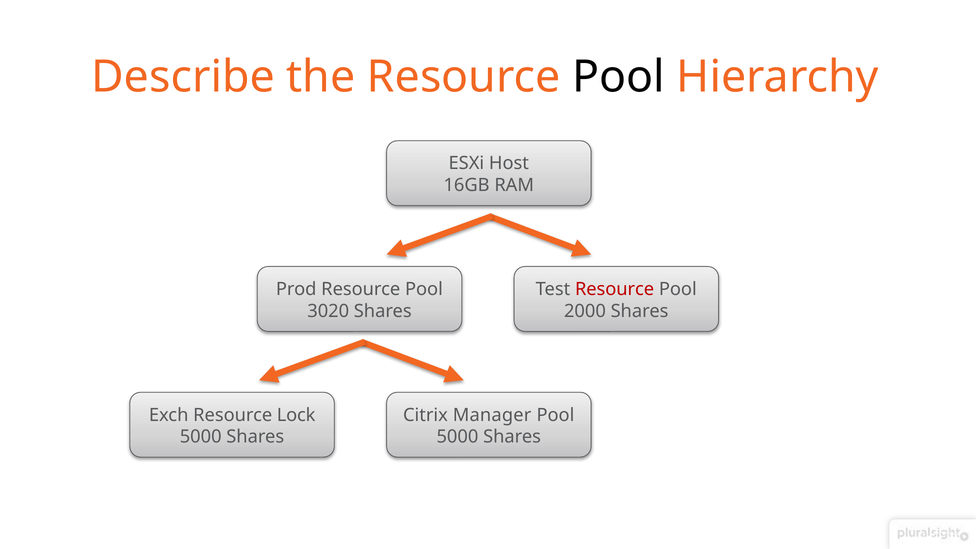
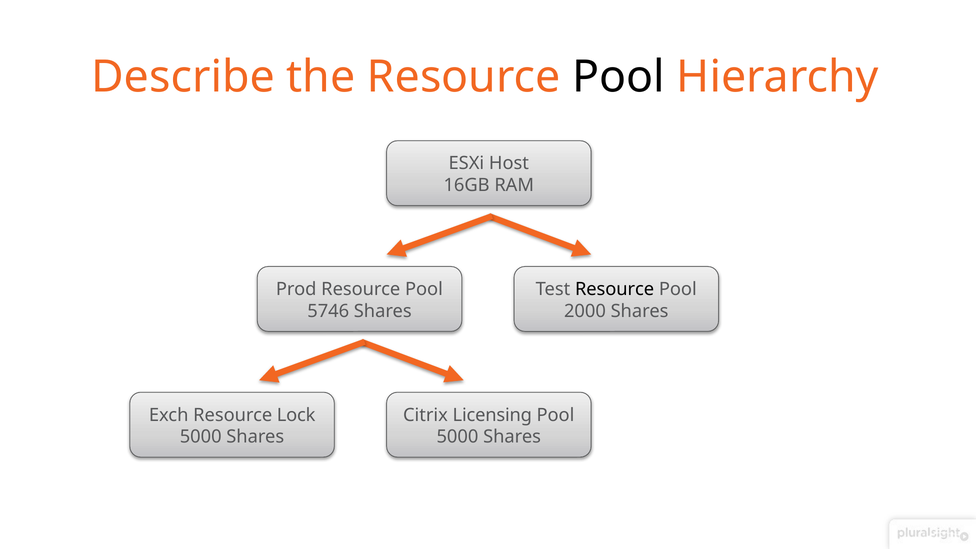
Resource at (615, 289) colour: red -> black
3020: 3020 -> 5746
Manager: Manager -> Licensing
